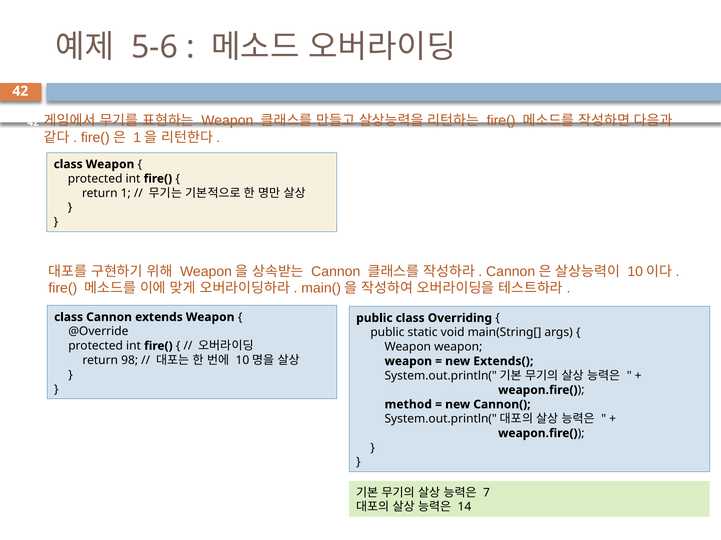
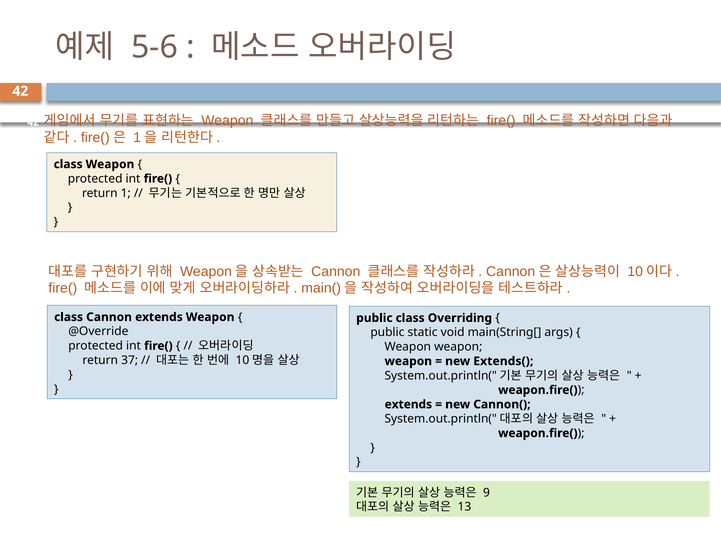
98: 98 -> 37
method at (408, 405): method -> extends
7: 7 -> 9
14: 14 -> 13
